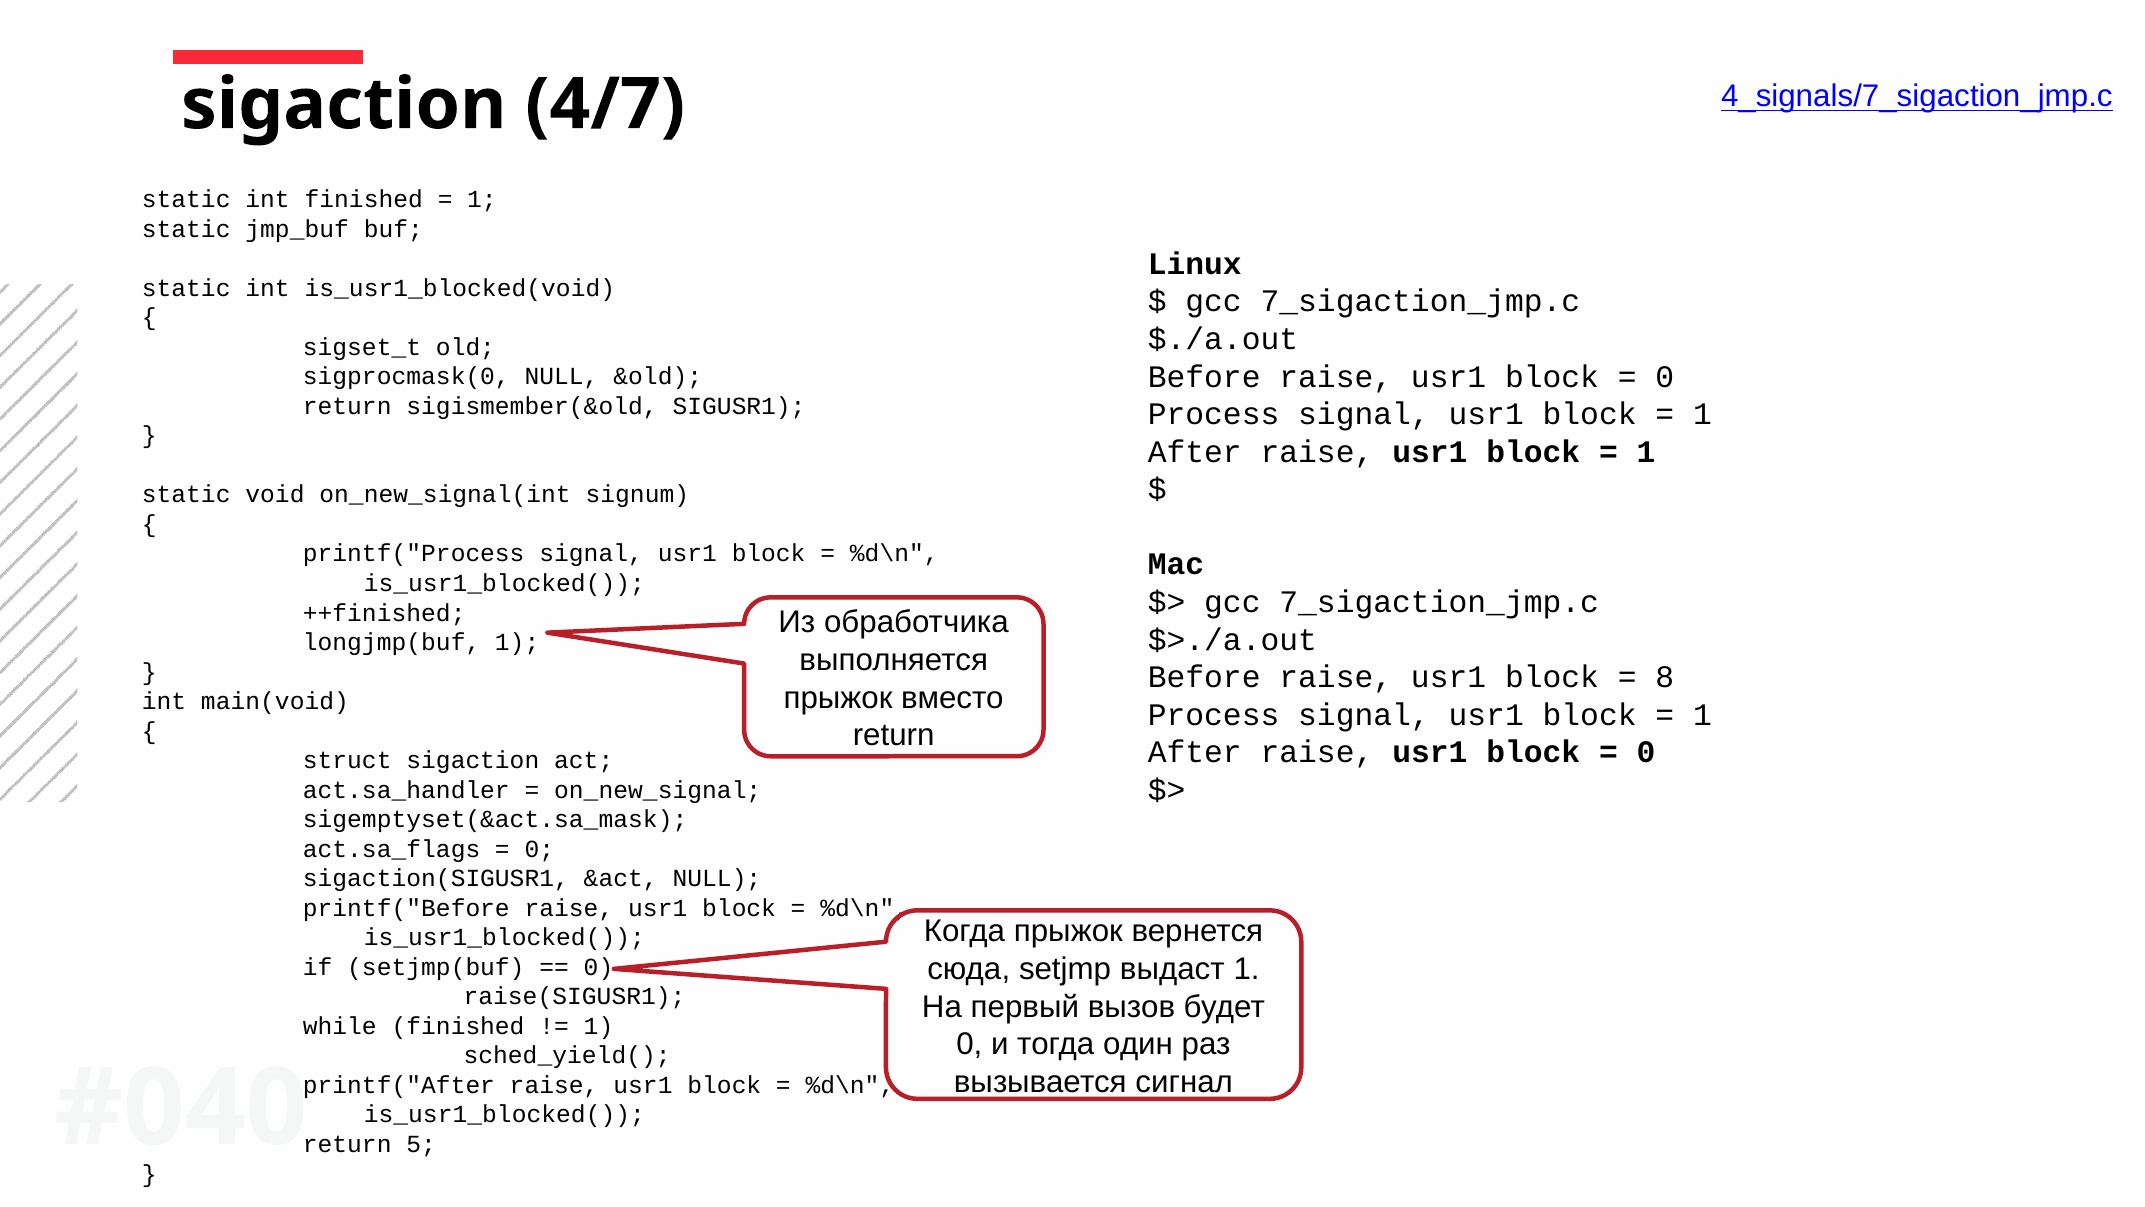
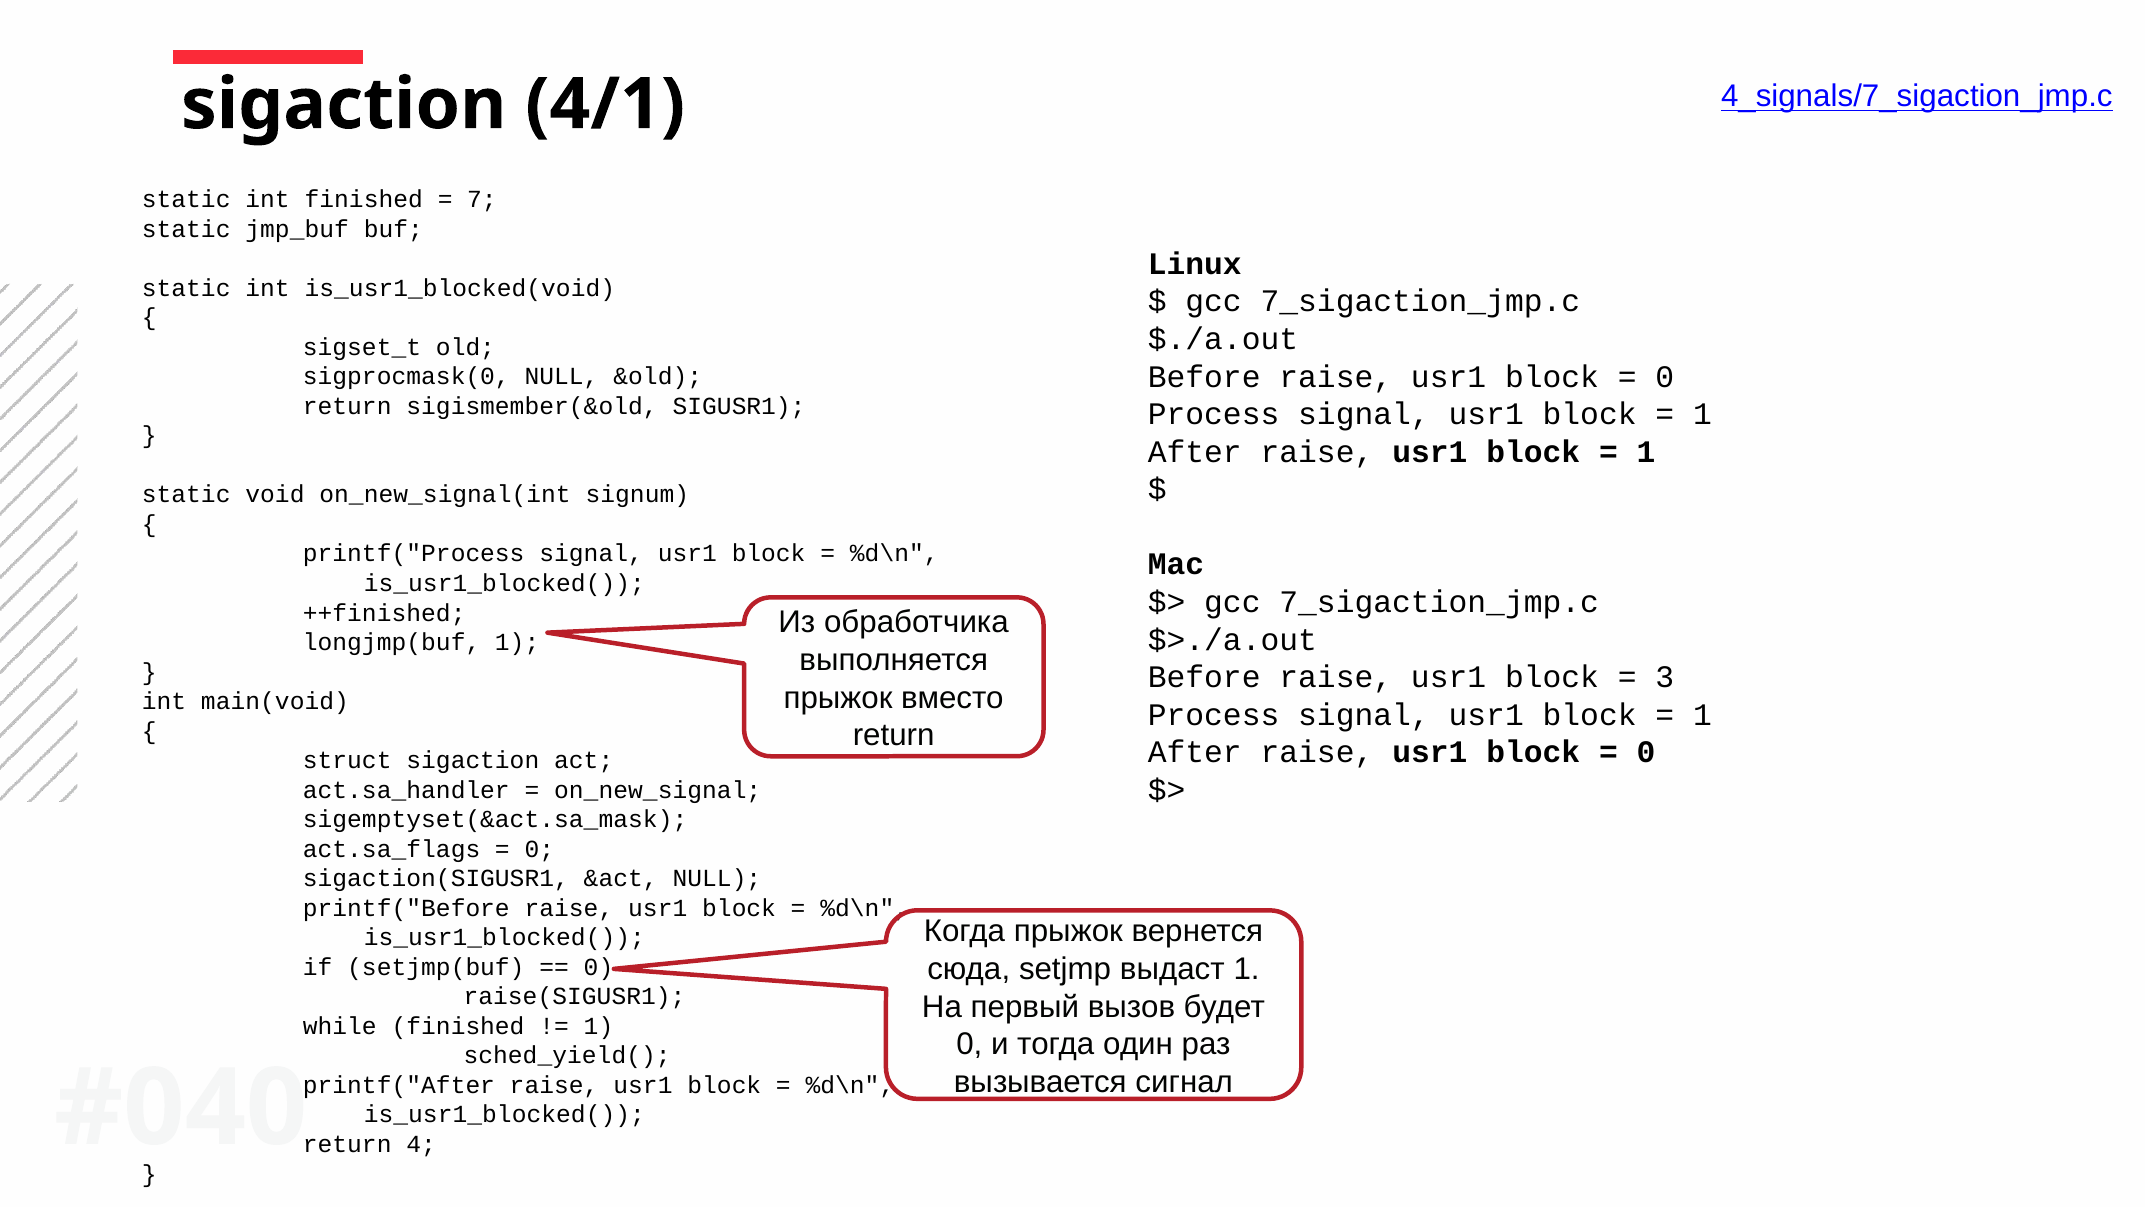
4/7: 4/7 -> 4/1
1 at (482, 200): 1 -> 7
8: 8 -> 3
5: 5 -> 4
